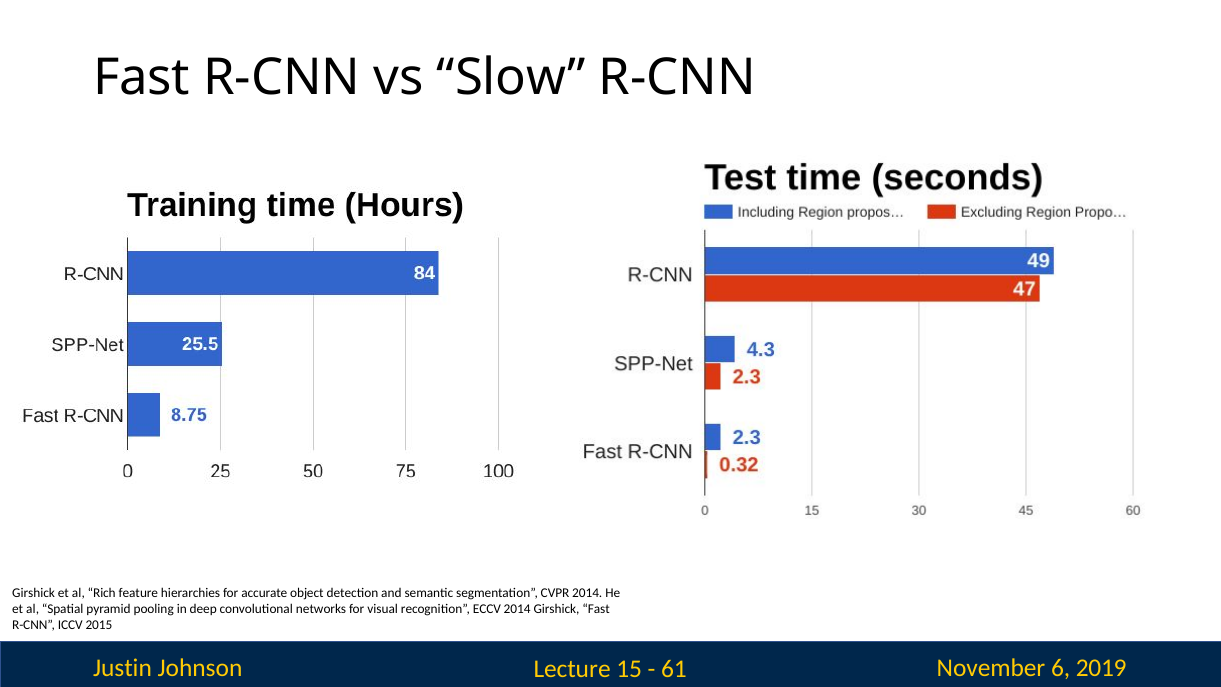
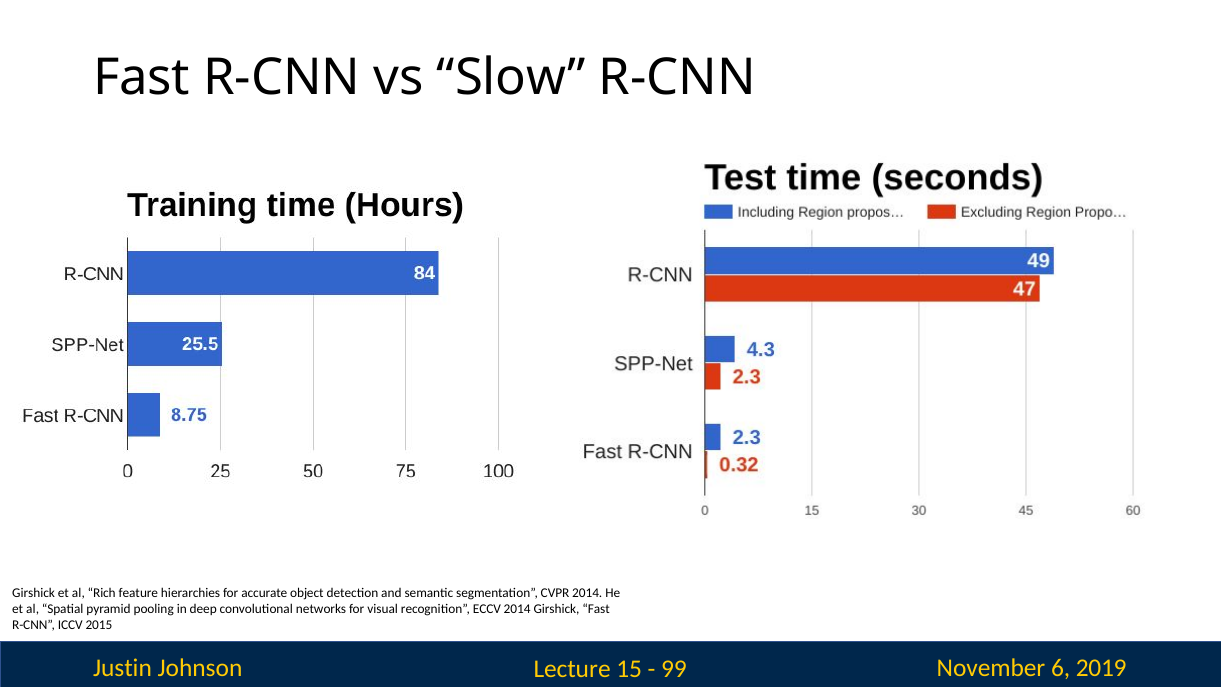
61: 61 -> 99
